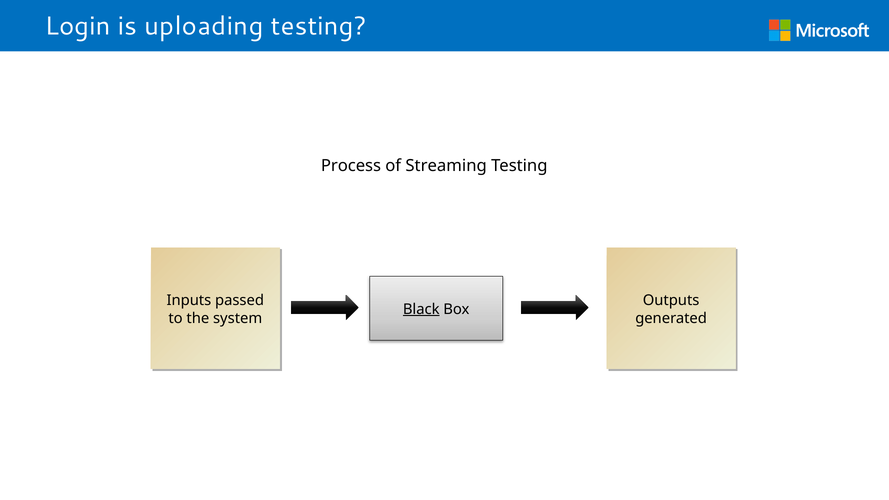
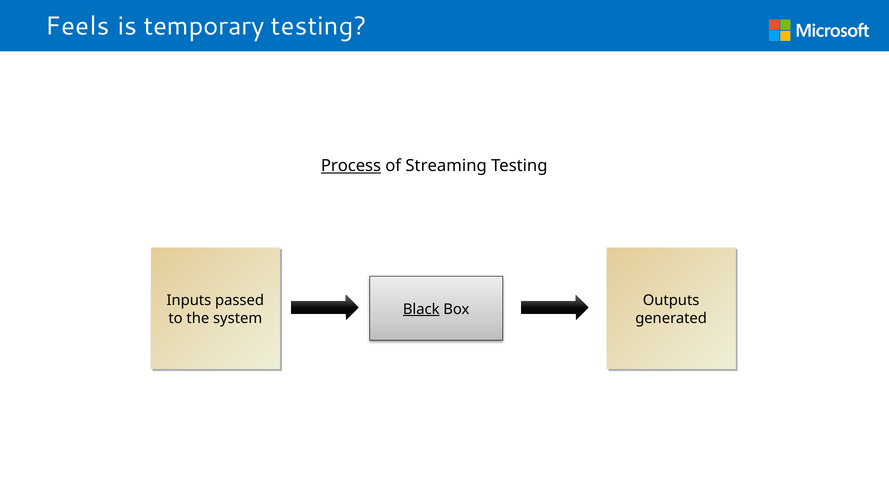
Login: Login -> Feels
uploading: uploading -> temporary
Process underline: none -> present
